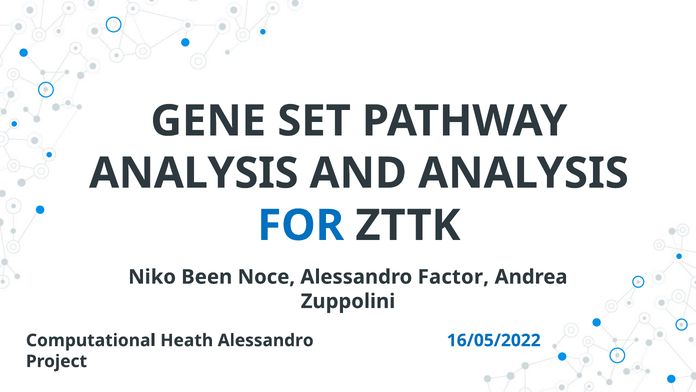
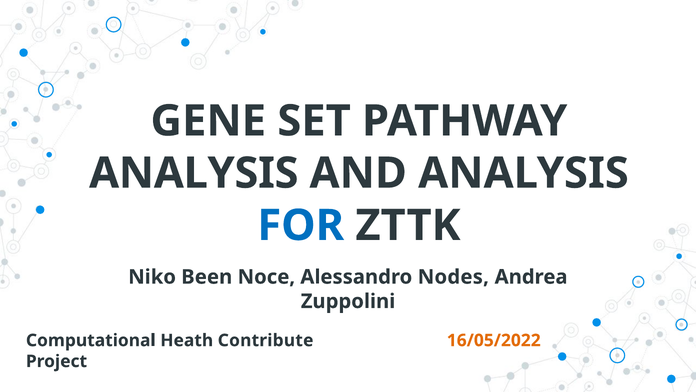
Factor: Factor -> Nodes
Heath Alessandro: Alessandro -> Contribute
16/05/2022 colour: blue -> orange
